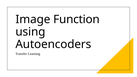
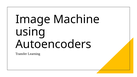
Function: Function -> Machine
